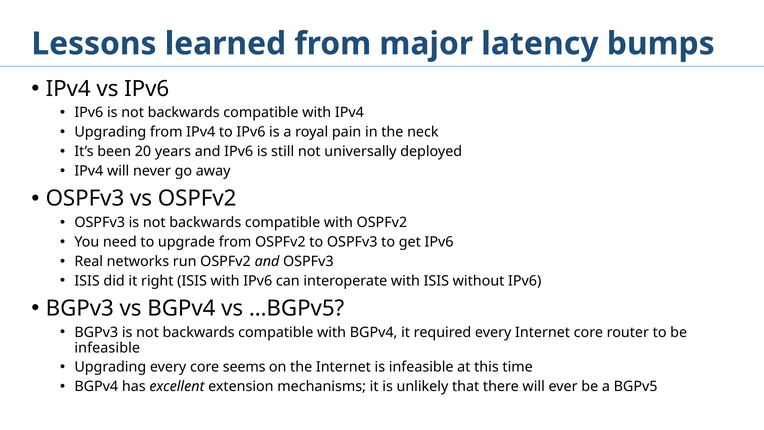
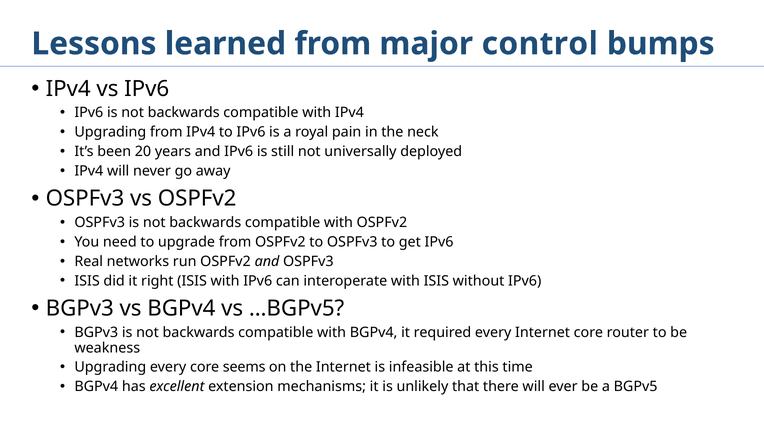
latency: latency -> control
infeasible at (107, 348): infeasible -> weakness
